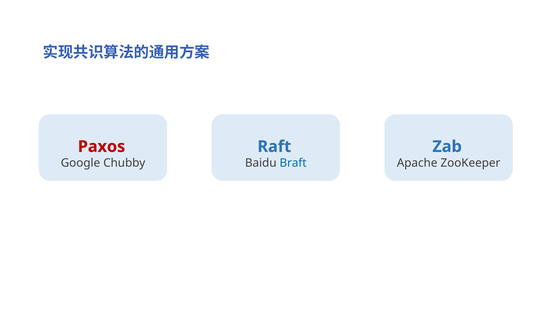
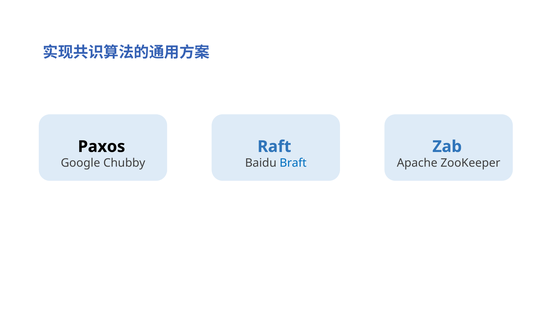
Paxos colour: red -> black
